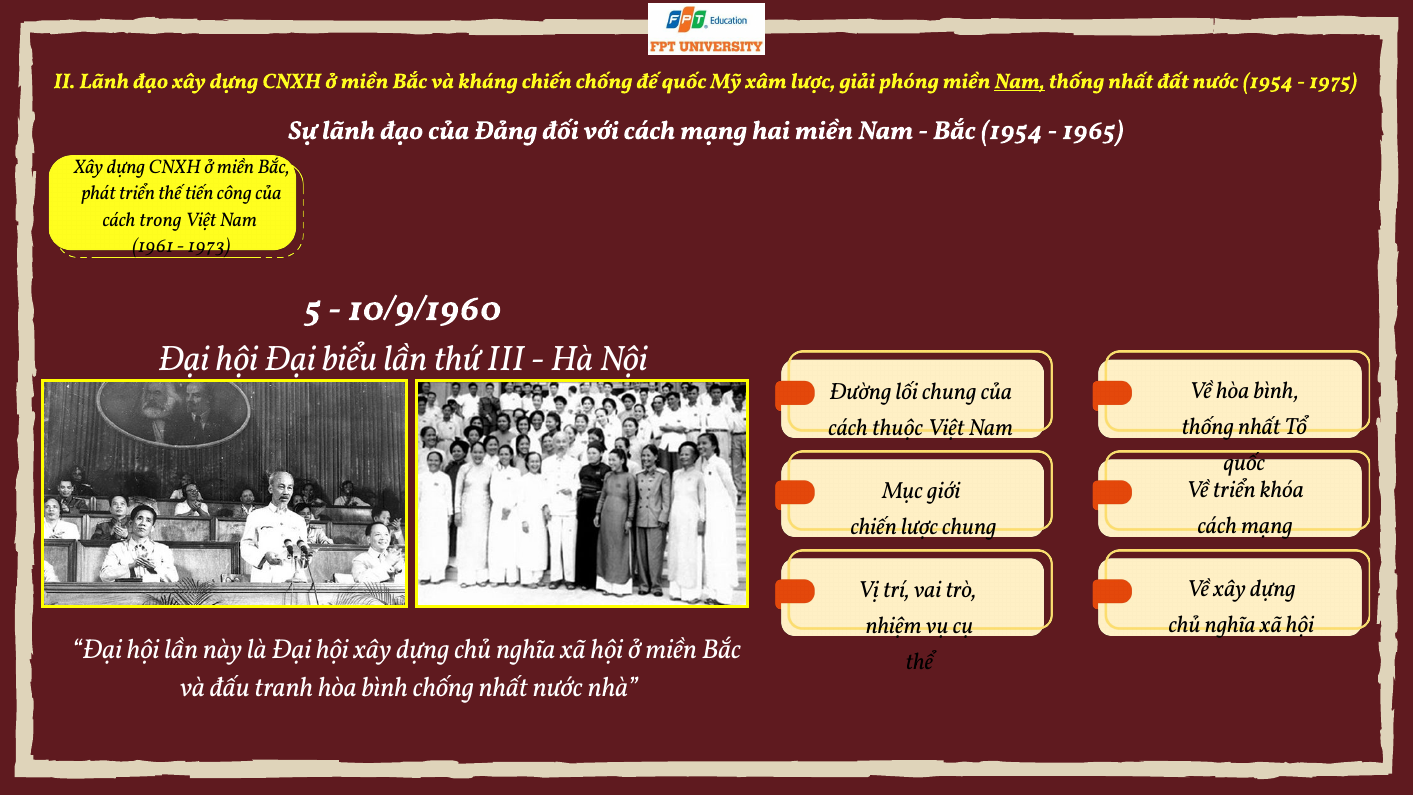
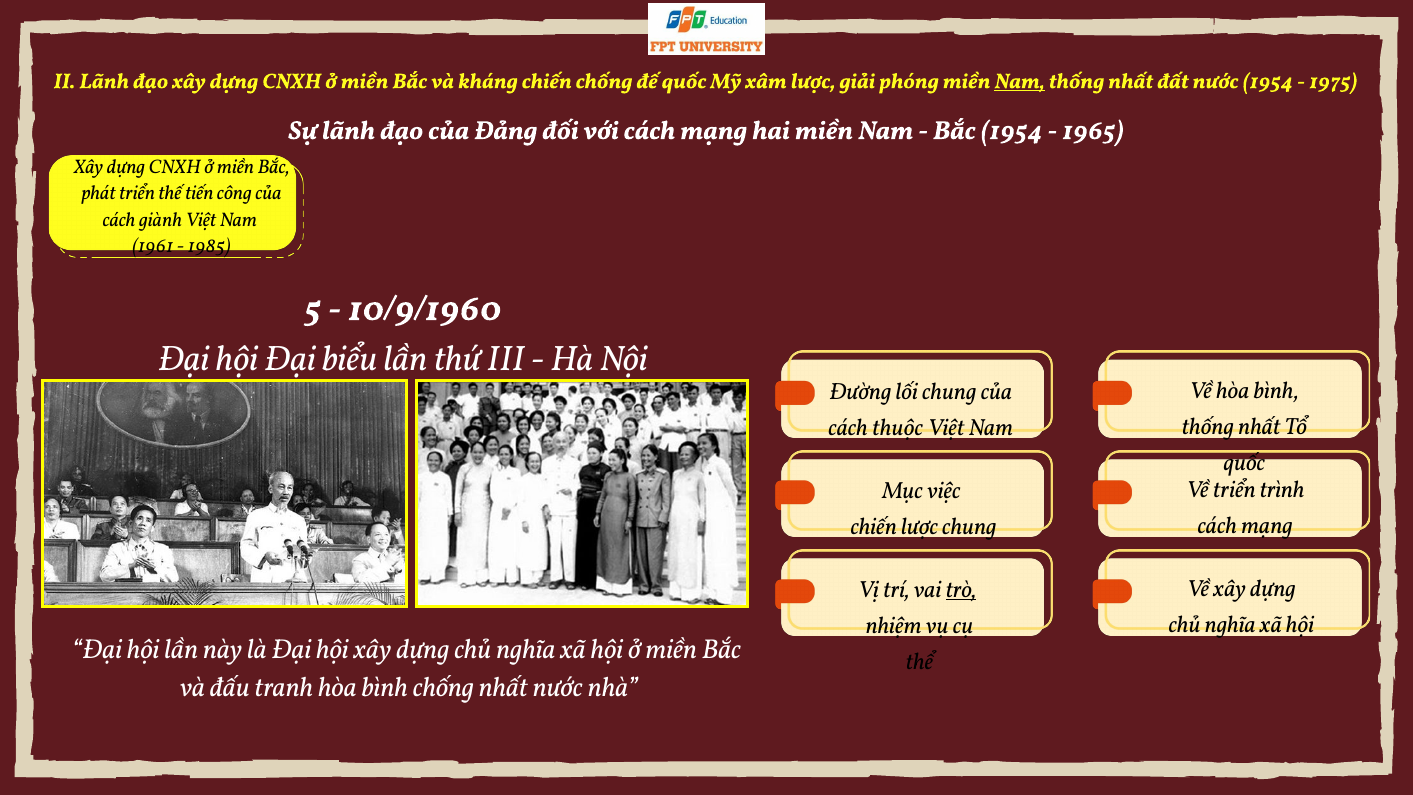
trong: trong -> giành
1973: 1973 -> 1985
khóa: khóa -> trình
giới: giới -> việc
trò underline: none -> present
